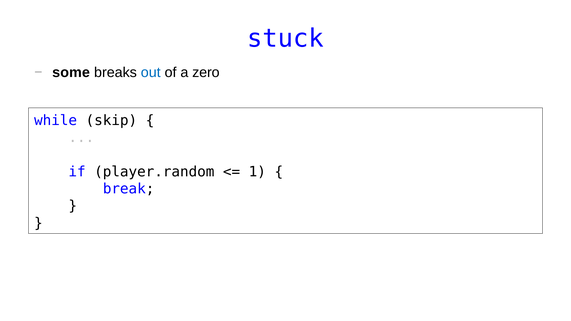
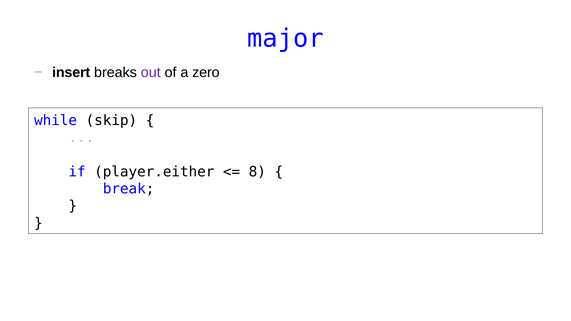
stuck: stuck -> major
some: some -> insert
out colour: blue -> purple
player.random: player.random -> player.either
1: 1 -> 8
